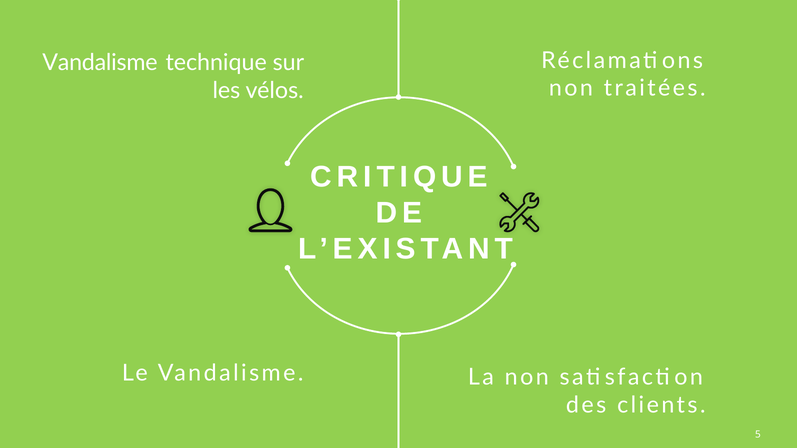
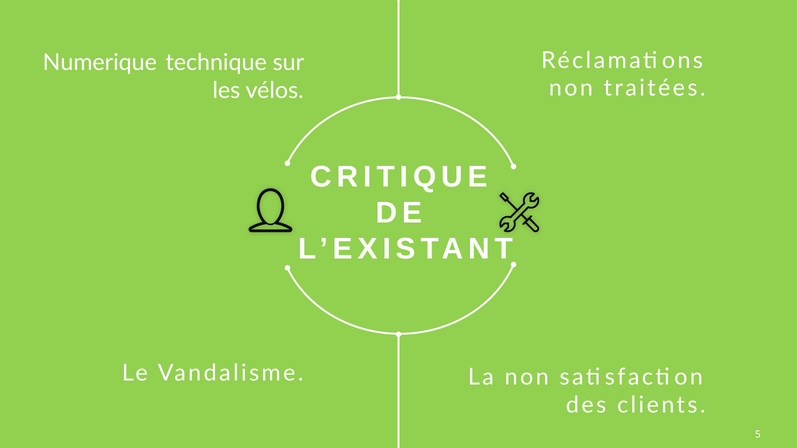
Vandalisme at (100, 63): Vandalisme -> Numerique
